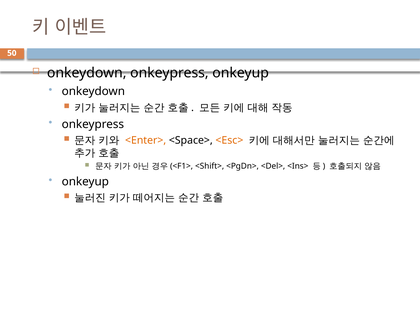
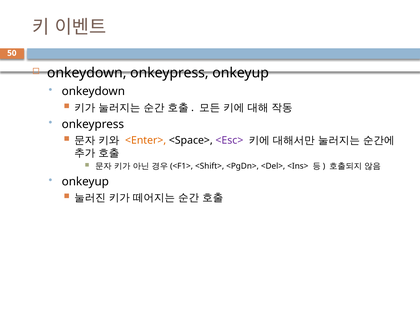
<Esc> colour: orange -> purple
